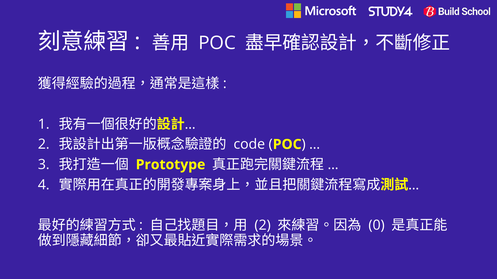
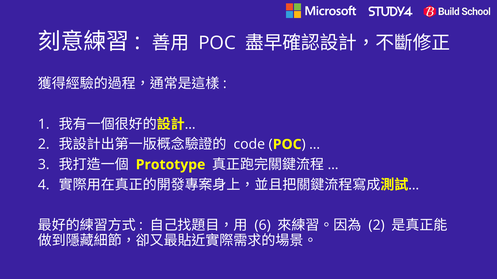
2 at (263, 226): 2 -> 6
0 at (377, 226): 0 -> 2
